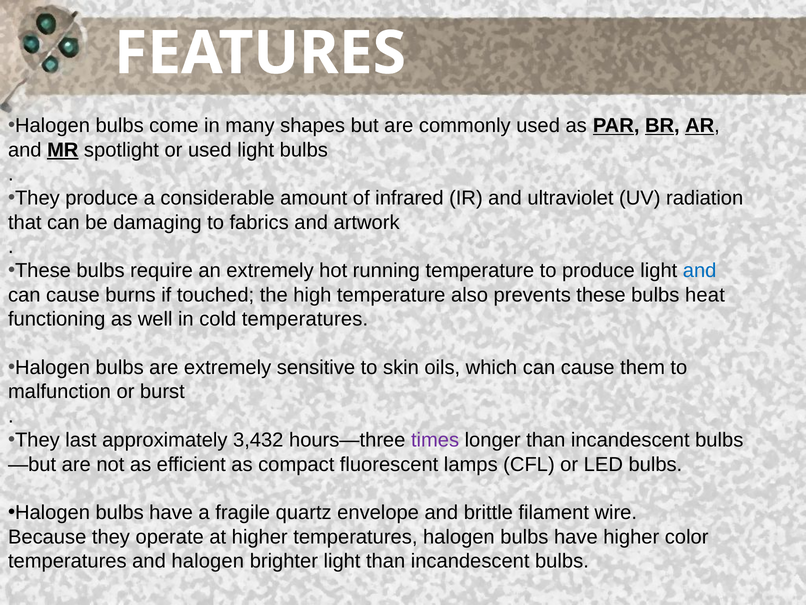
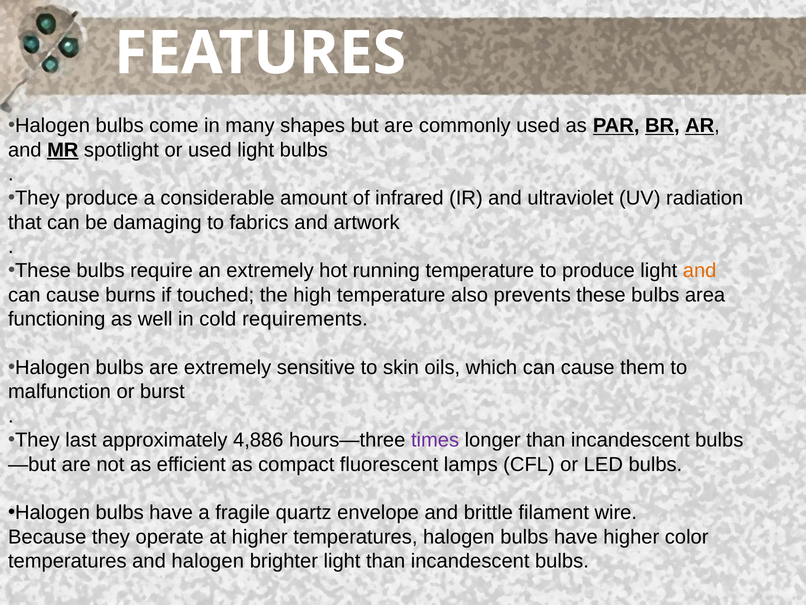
and at (700, 271) colour: blue -> orange
heat: heat -> area
cold temperatures: temperatures -> requirements
3,432: 3,432 -> 4,886
